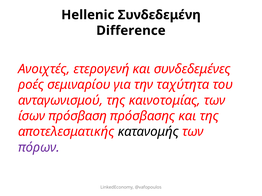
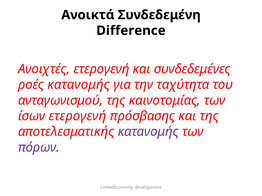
Hellenic: Hellenic -> Ανοικτά
ροές σεμιναρίου: σεμιναρίου -> κατανομής
ίσων πρόσβαση: πρόσβαση -> ετερογενή
κατανομής at (148, 132) colour: black -> purple
